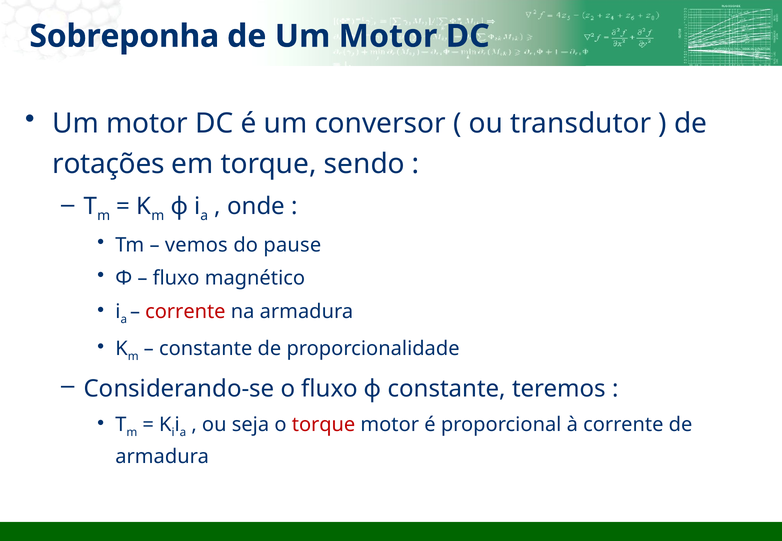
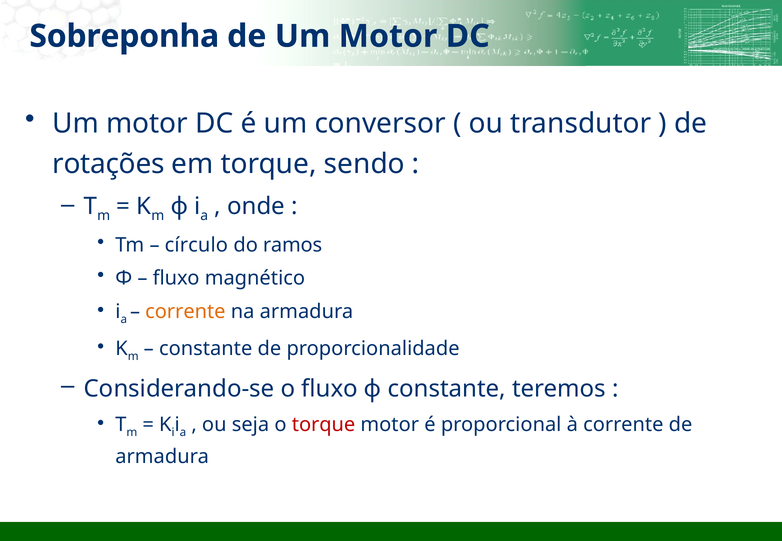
vemos: vemos -> círculo
pause: pause -> ramos
corrente at (185, 312) colour: red -> orange
